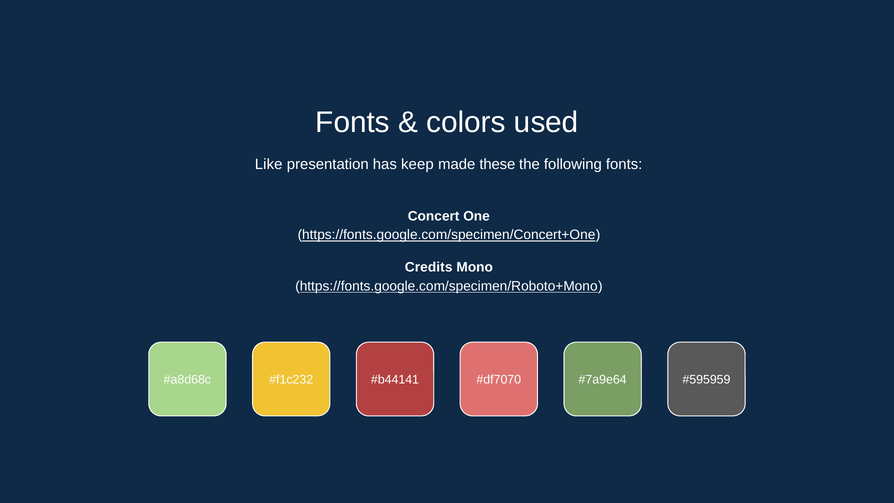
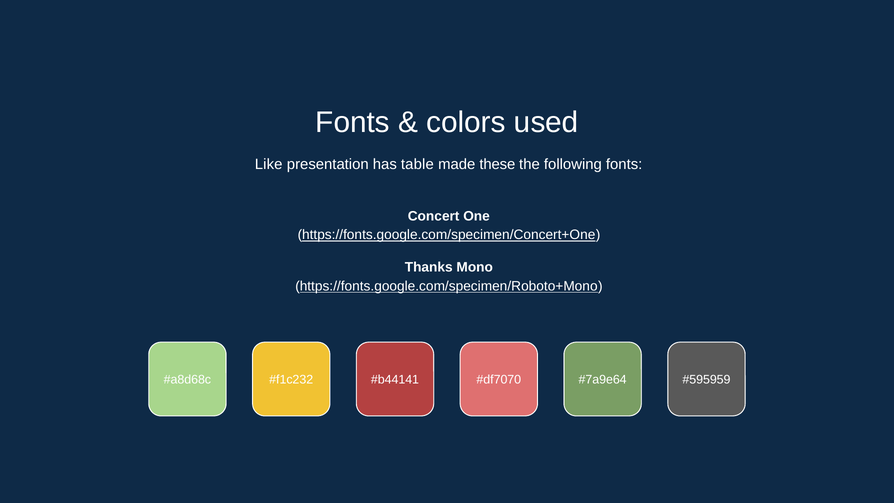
keep: keep -> table
Credits: Credits -> Thanks
